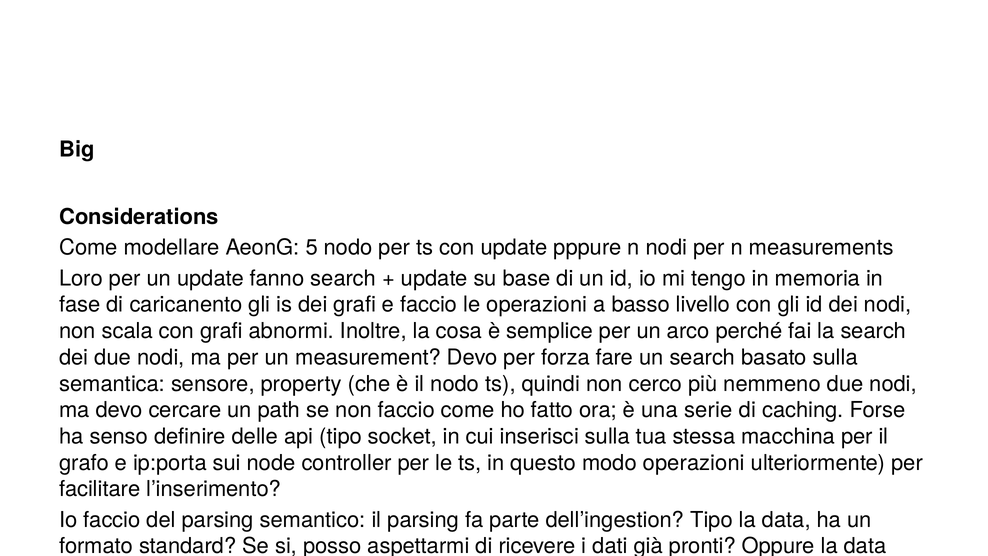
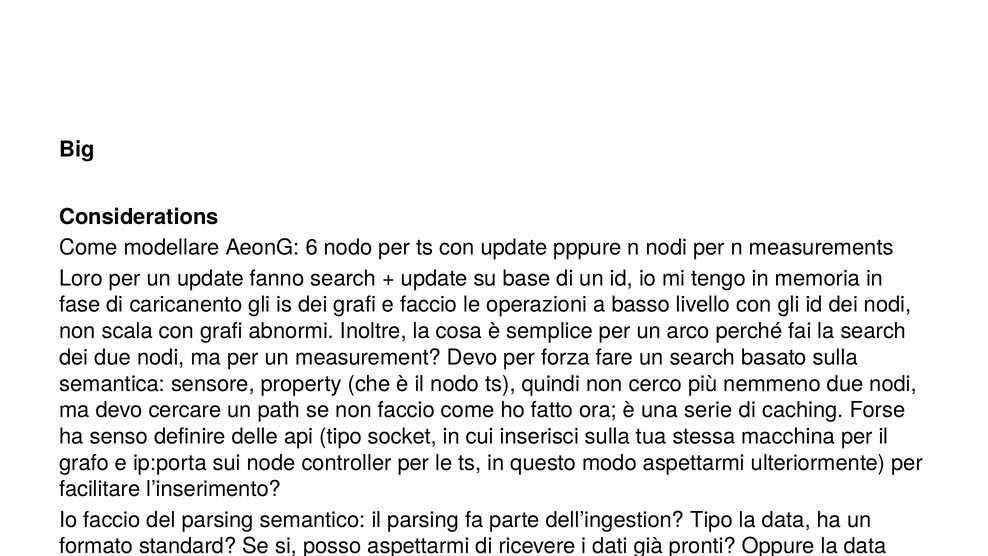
5: 5 -> 6
modo operazioni: operazioni -> aspettarmi
